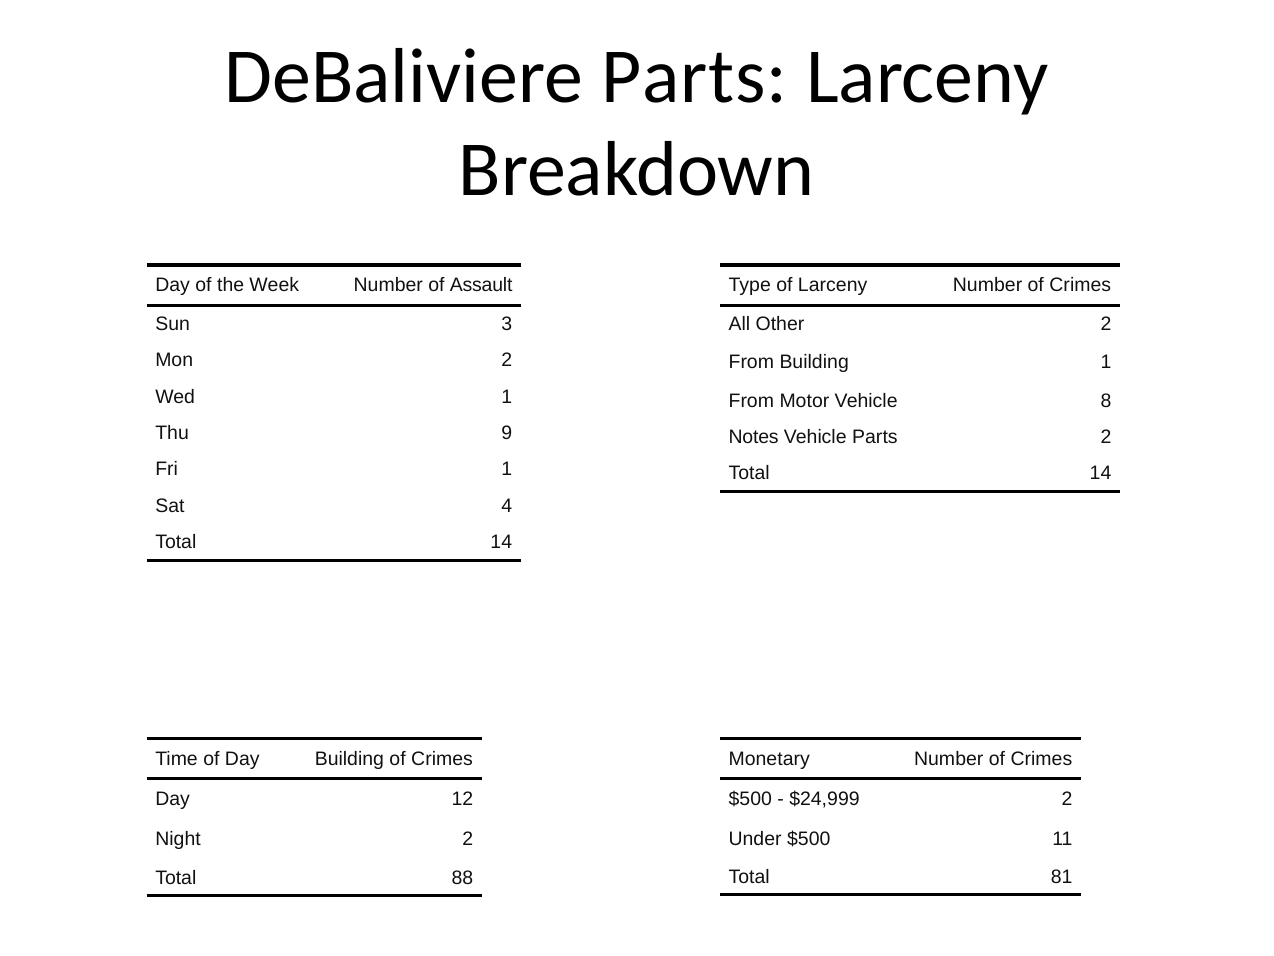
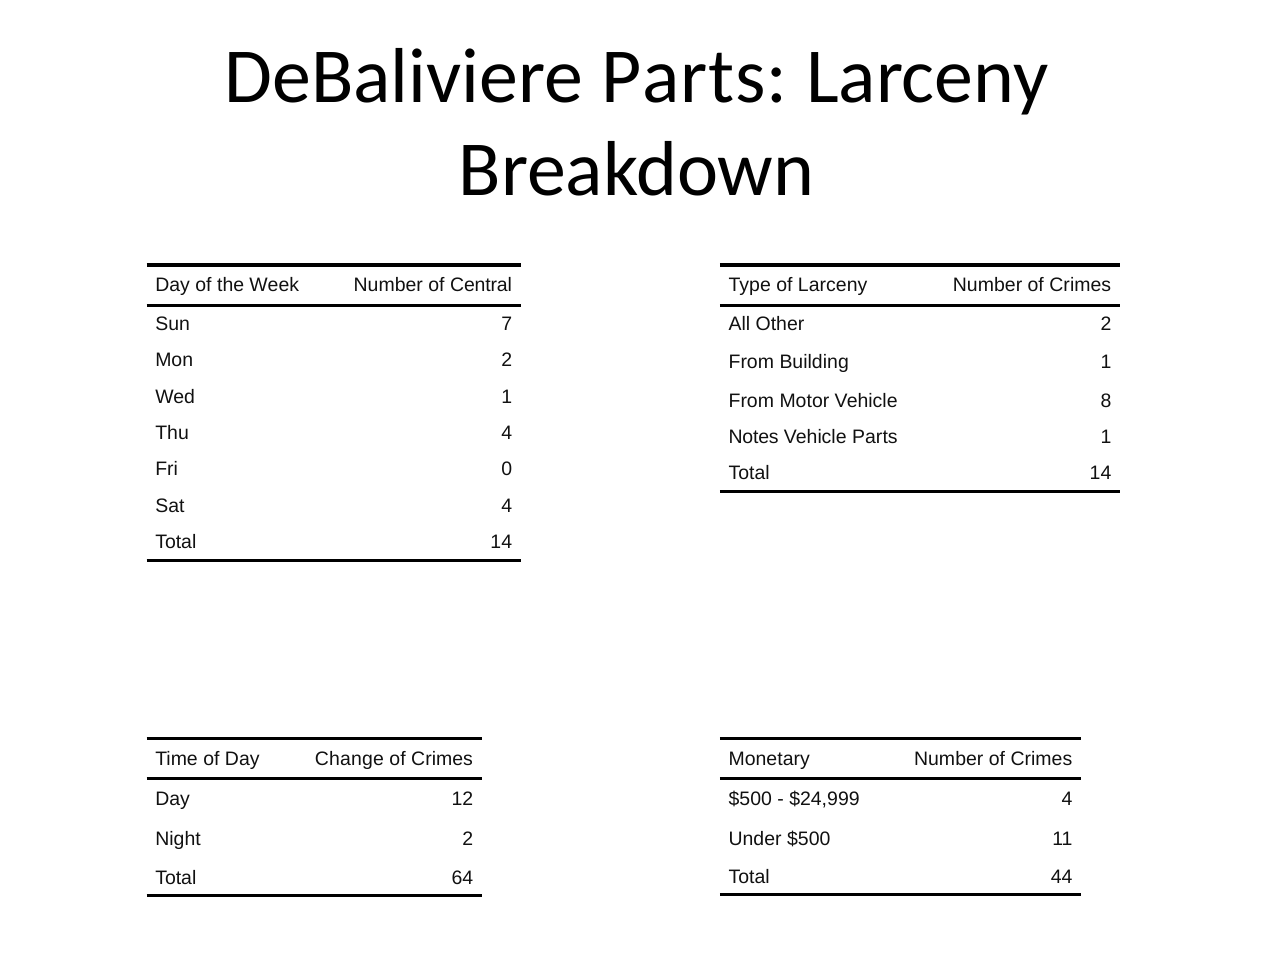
Assault: Assault -> Central
3: 3 -> 7
Thu 9: 9 -> 4
Parts 2: 2 -> 1
Fri 1: 1 -> 0
Day Building: Building -> Change
$24,999 2: 2 -> 4
81: 81 -> 44
88: 88 -> 64
